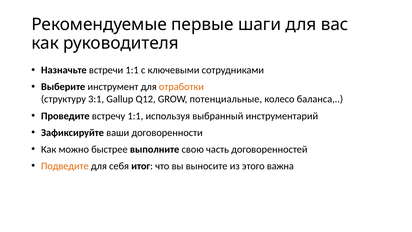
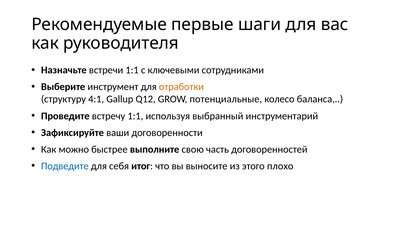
3:1: 3:1 -> 4:1
Подведите colour: orange -> blue
важна: важна -> плохо
